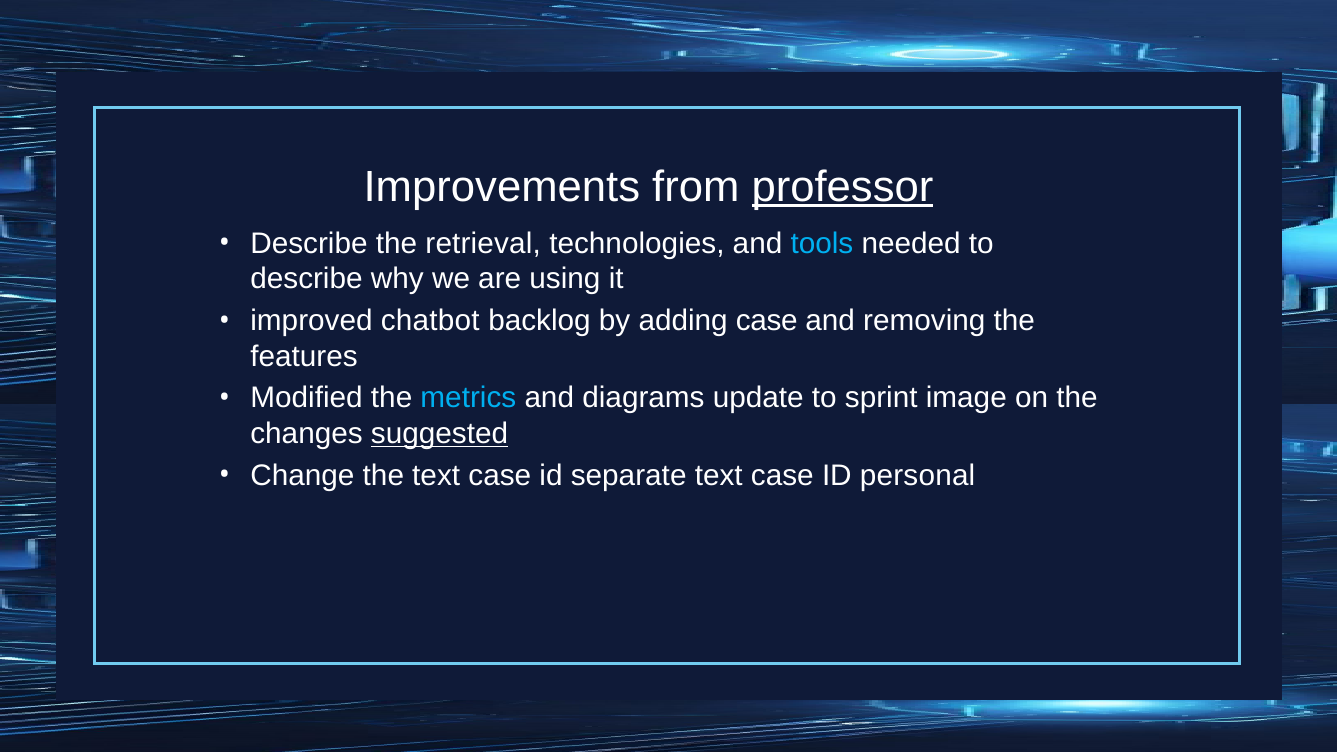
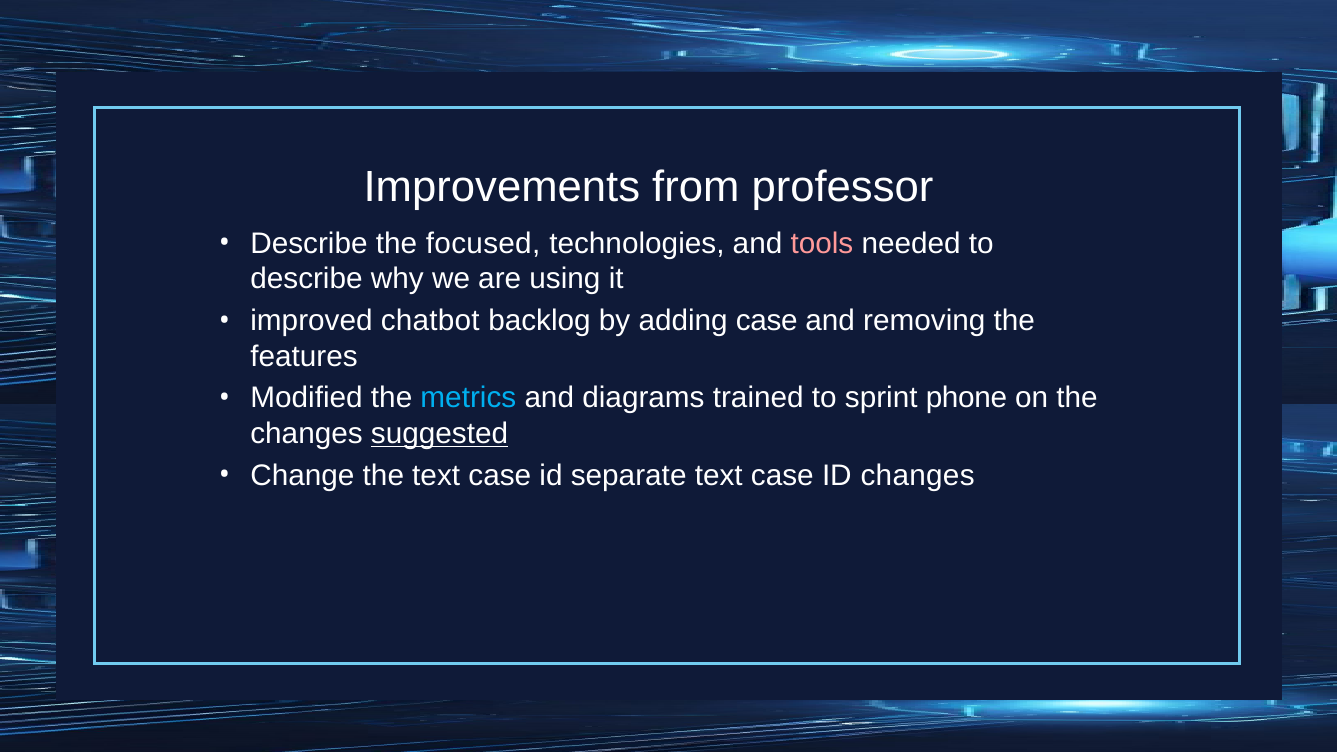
professor underline: present -> none
retrieval: retrieval -> focused
tools colour: light blue -> pink
update: update -> trained
image: image -> phone
ID personal: personal -> changes
